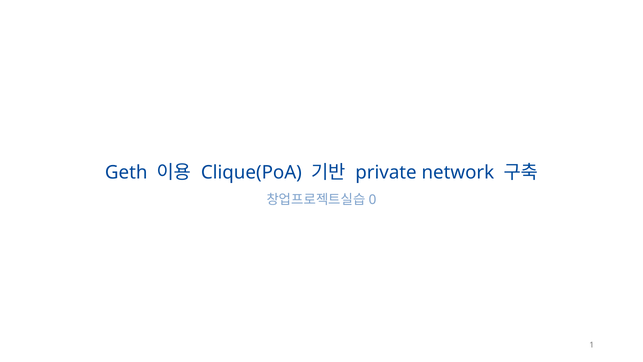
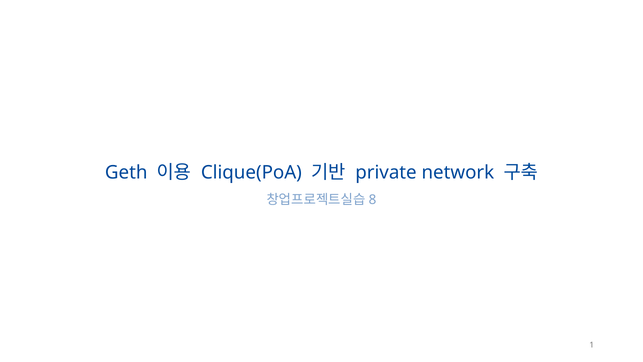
0: 0 -> 8
